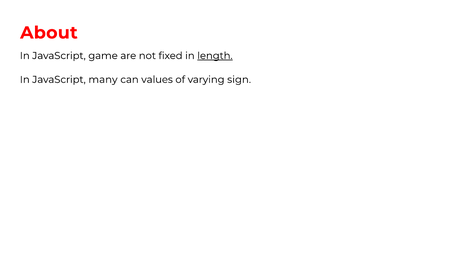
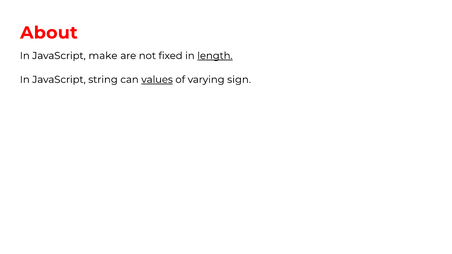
game: game -> make
many: many -> string
values underline: none -> present
